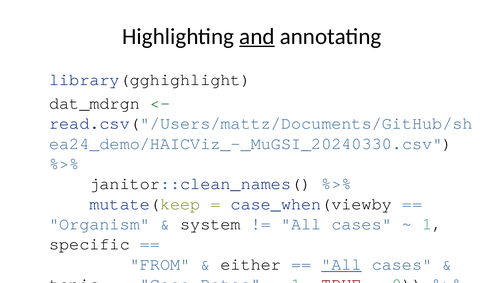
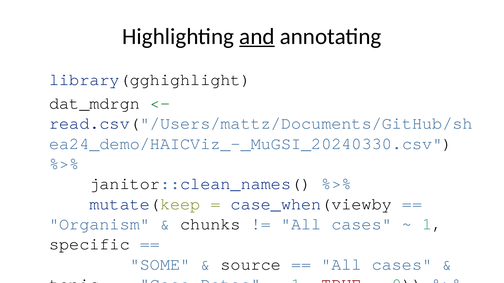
system: system -> chunks
FROM: FROM -> SOME
either: either -> source
All at (341, 265) underline: present -> none
